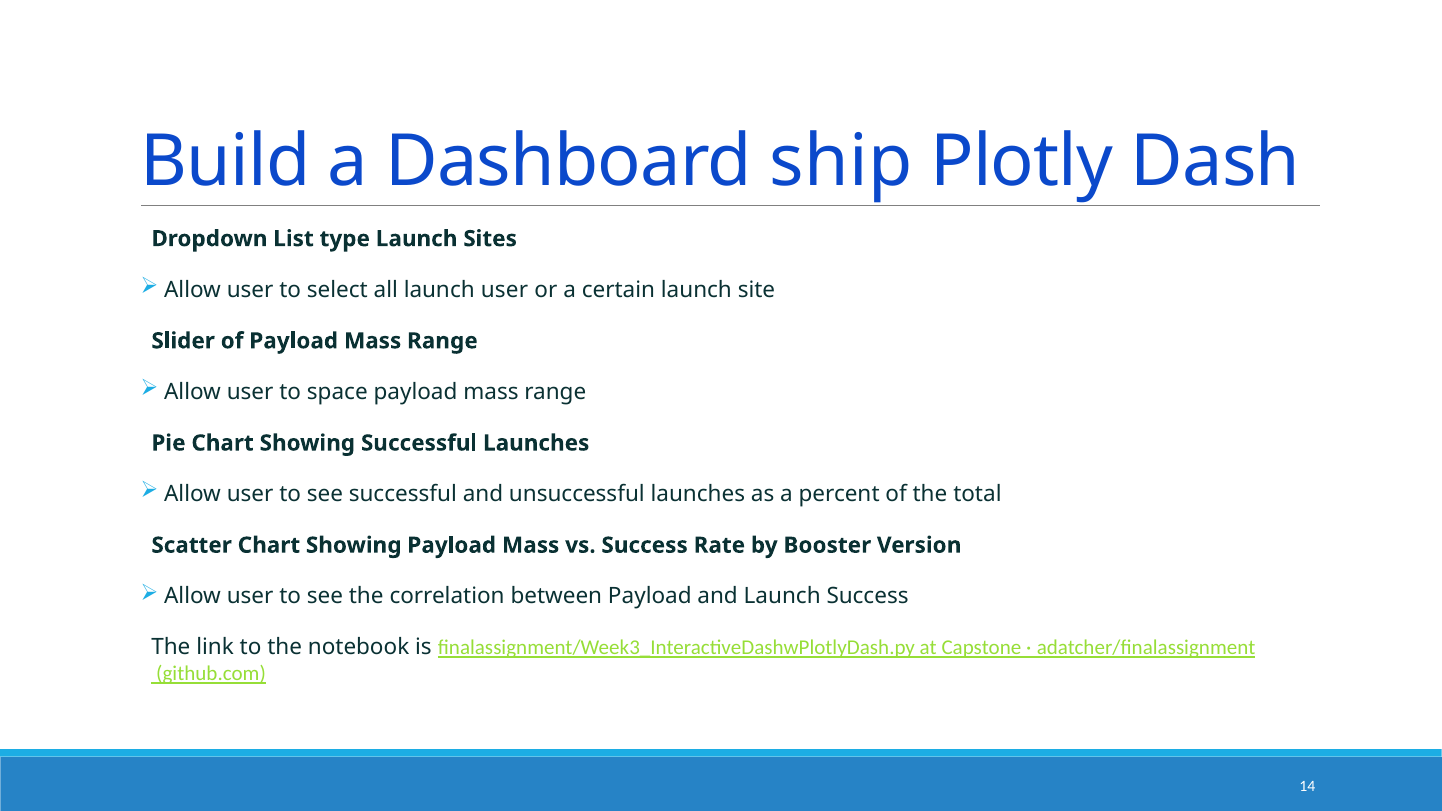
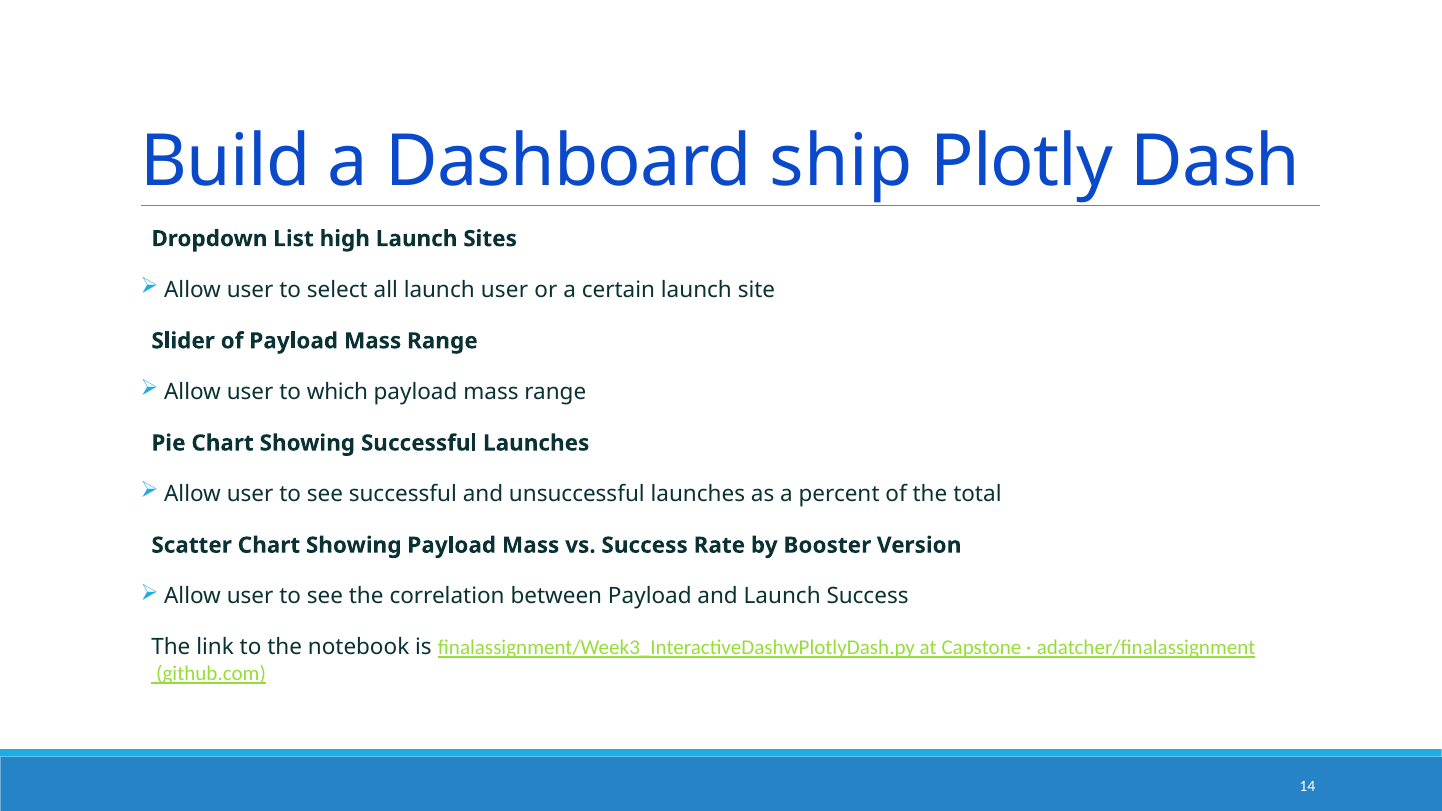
type: type -> high
space: space -> which
